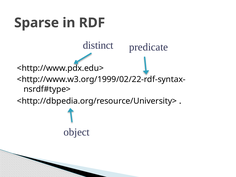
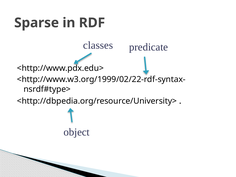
distinct: distinct -> classes
